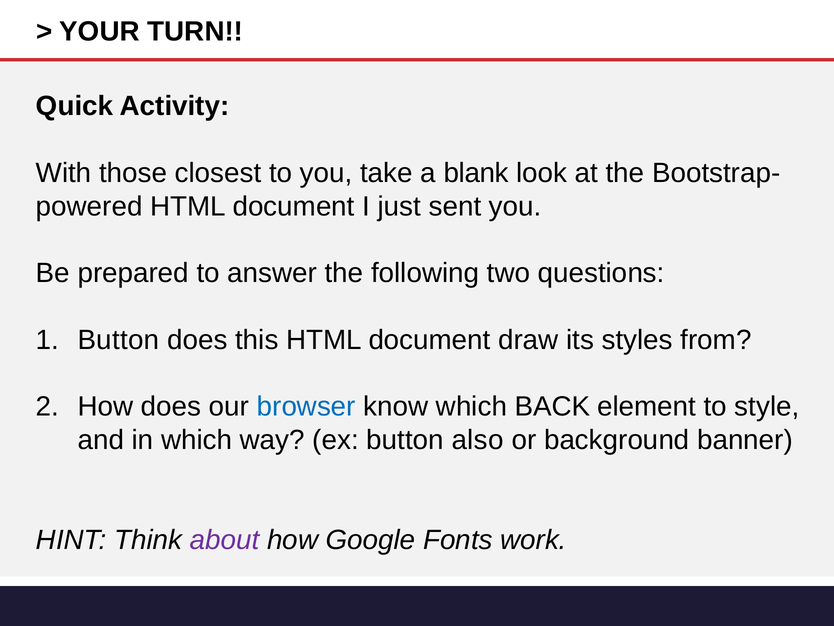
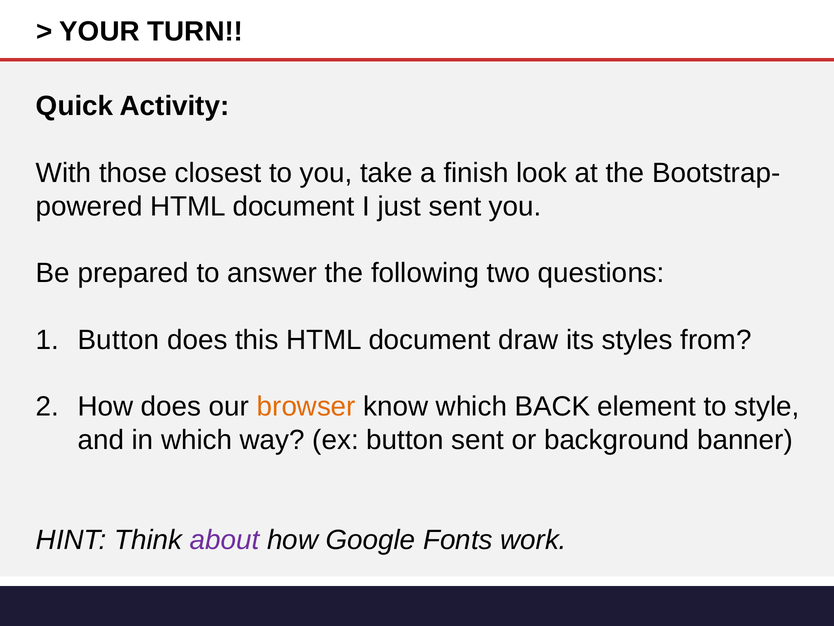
blank: blank -> finish
browser colour: blue -> orange
button also: also -> sent
